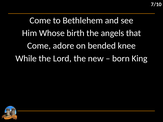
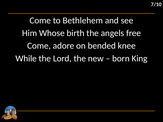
that: that -> free
